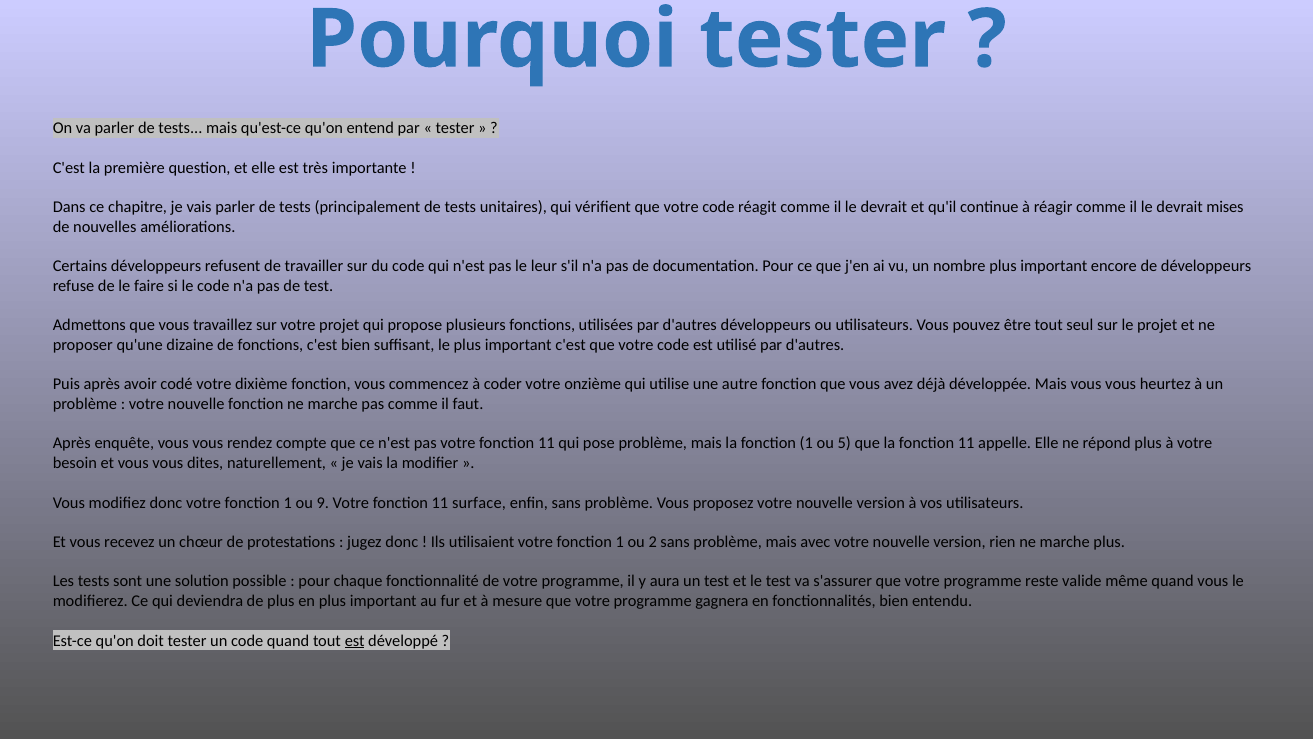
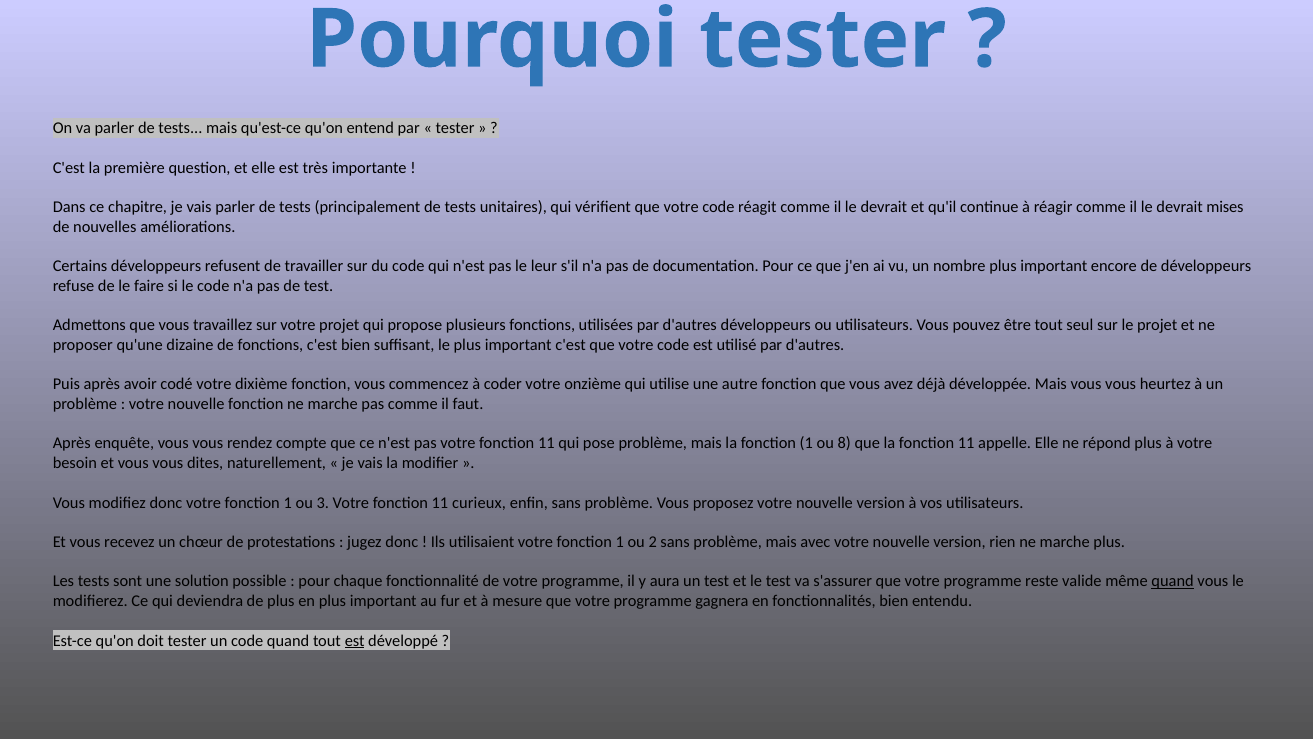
5: 5 -> 8
9: 9 -> 3
surface: surface -> curieux
quand at (1173, 581) underline: none -> present
